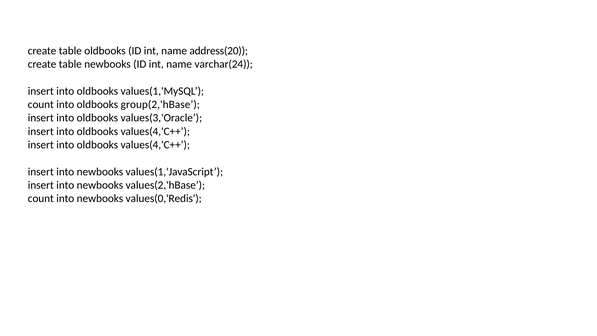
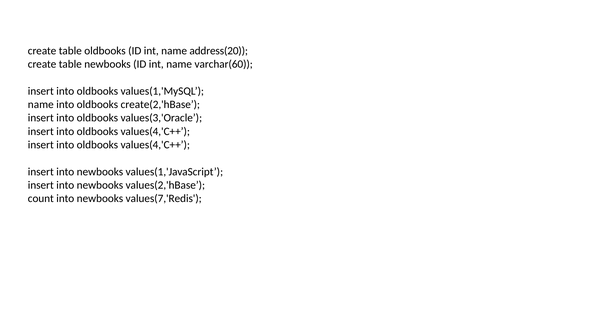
varchar(24: varchar(24 -> varchar(60
count at (41, 104): count -> name
group(2,'hBase: group(2,'hBase -> create(2,'hBase
values(0,'Redis: values(0,'Redis -> values(7,'Redis
